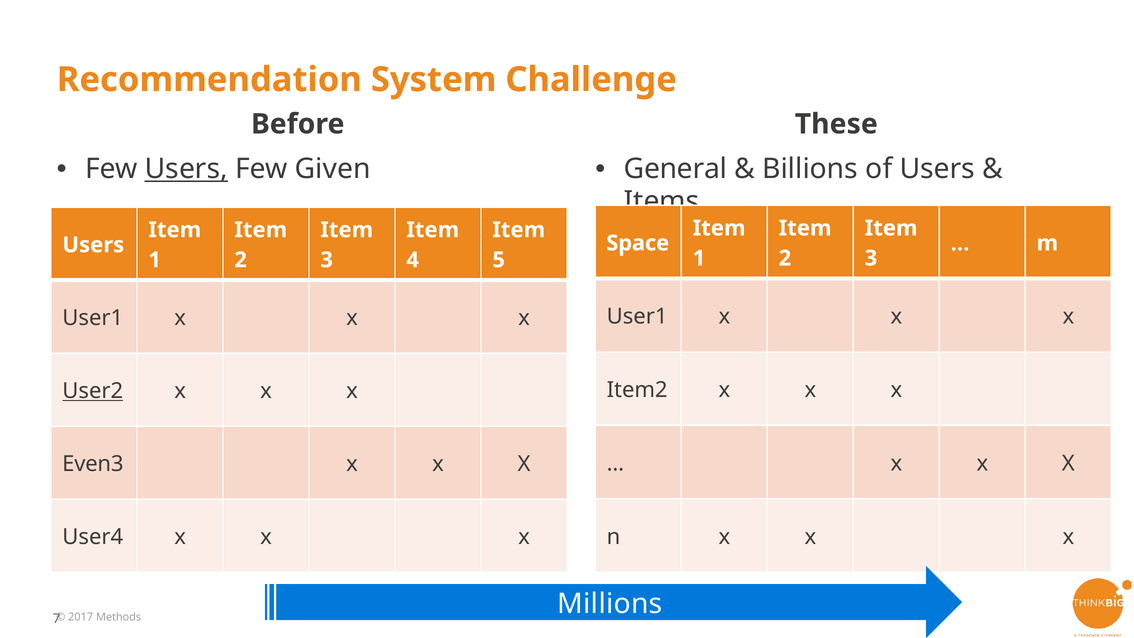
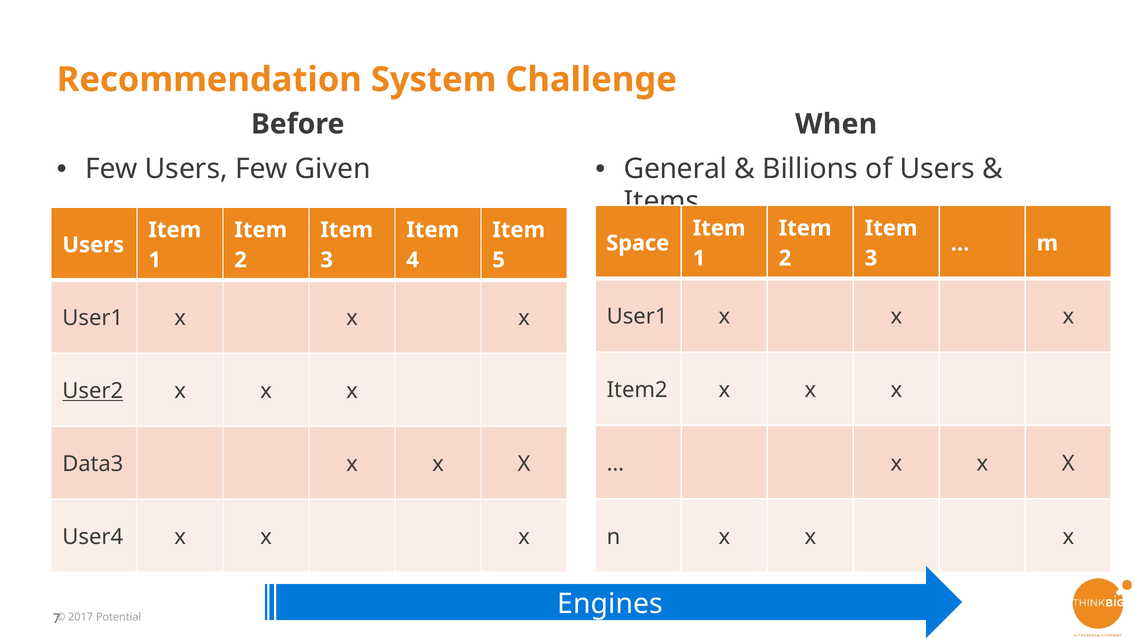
These: These -> When
Users at (186, 169) underline: present -> none
Even3: Even3 -> Data3
Millions: Millions -> Engines
Methods: Methods -> Potential
